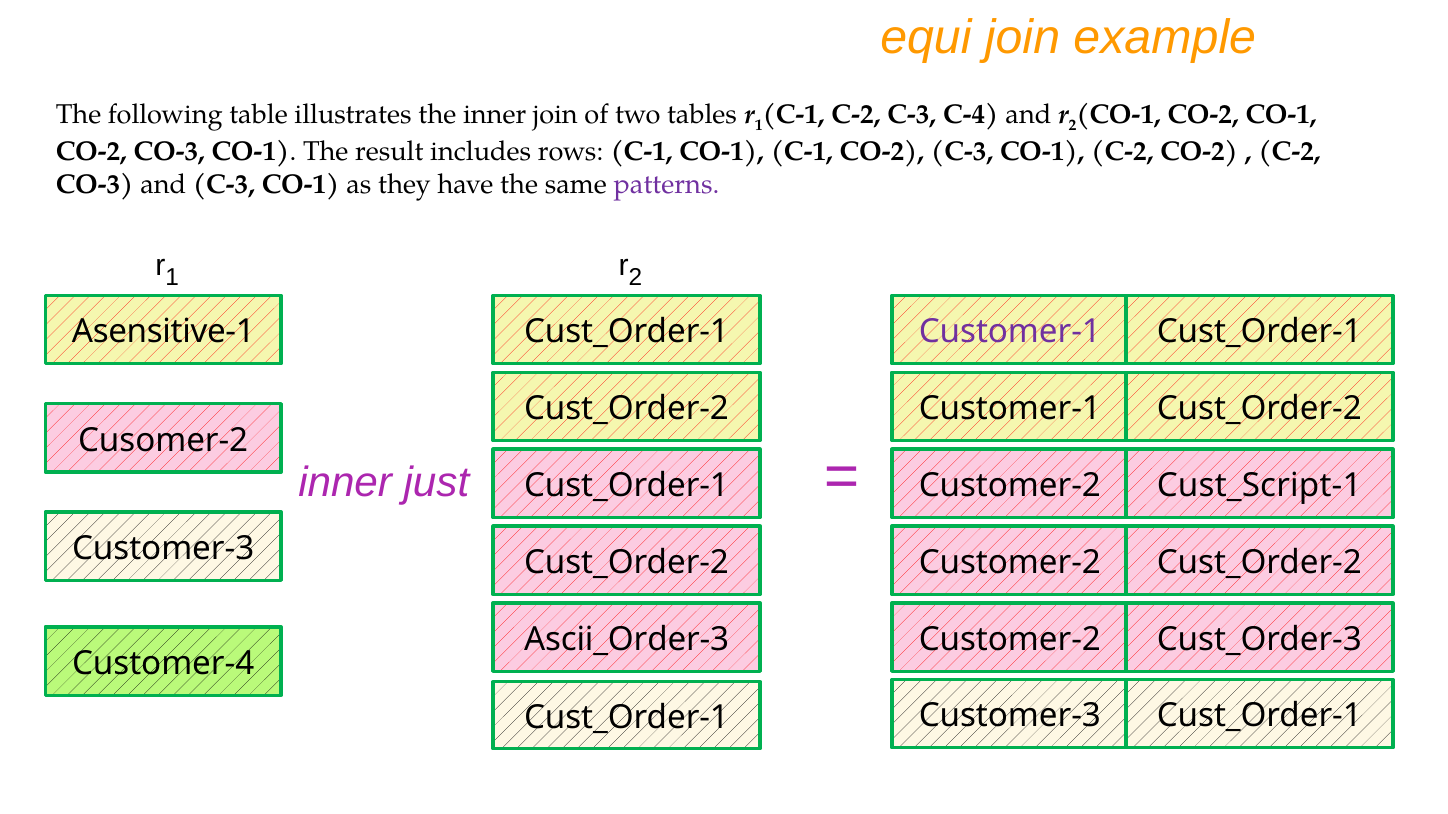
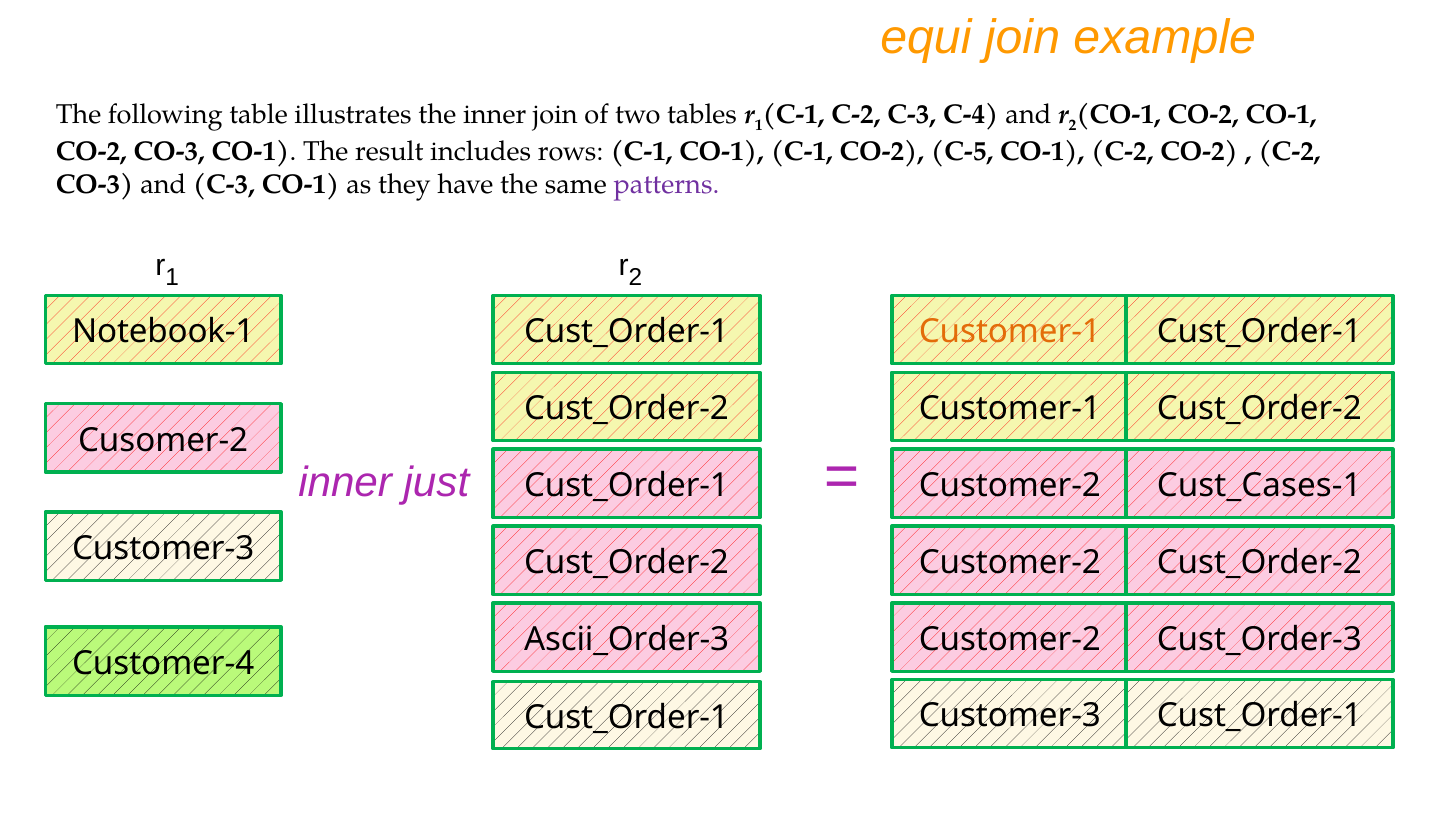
CO-2 C-3: C-3 -> C-5
Asensitive-1: Asensitive-1 -> Notebook-1
Customer-1 at (1010, 332) colour: purple -> orange
Cust_Script-1: Cust_Script-1 -> Cust_Cases-1
